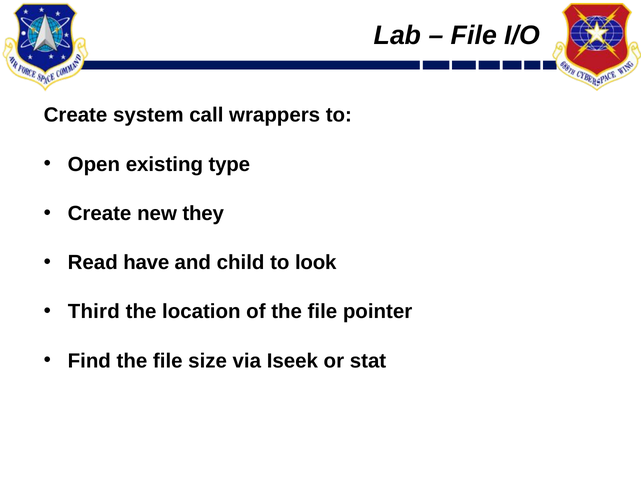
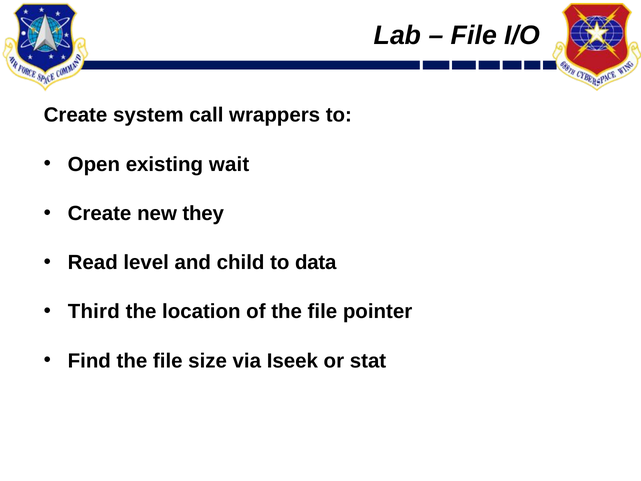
type: type -> wait
have: have -> level
look: look -> data
